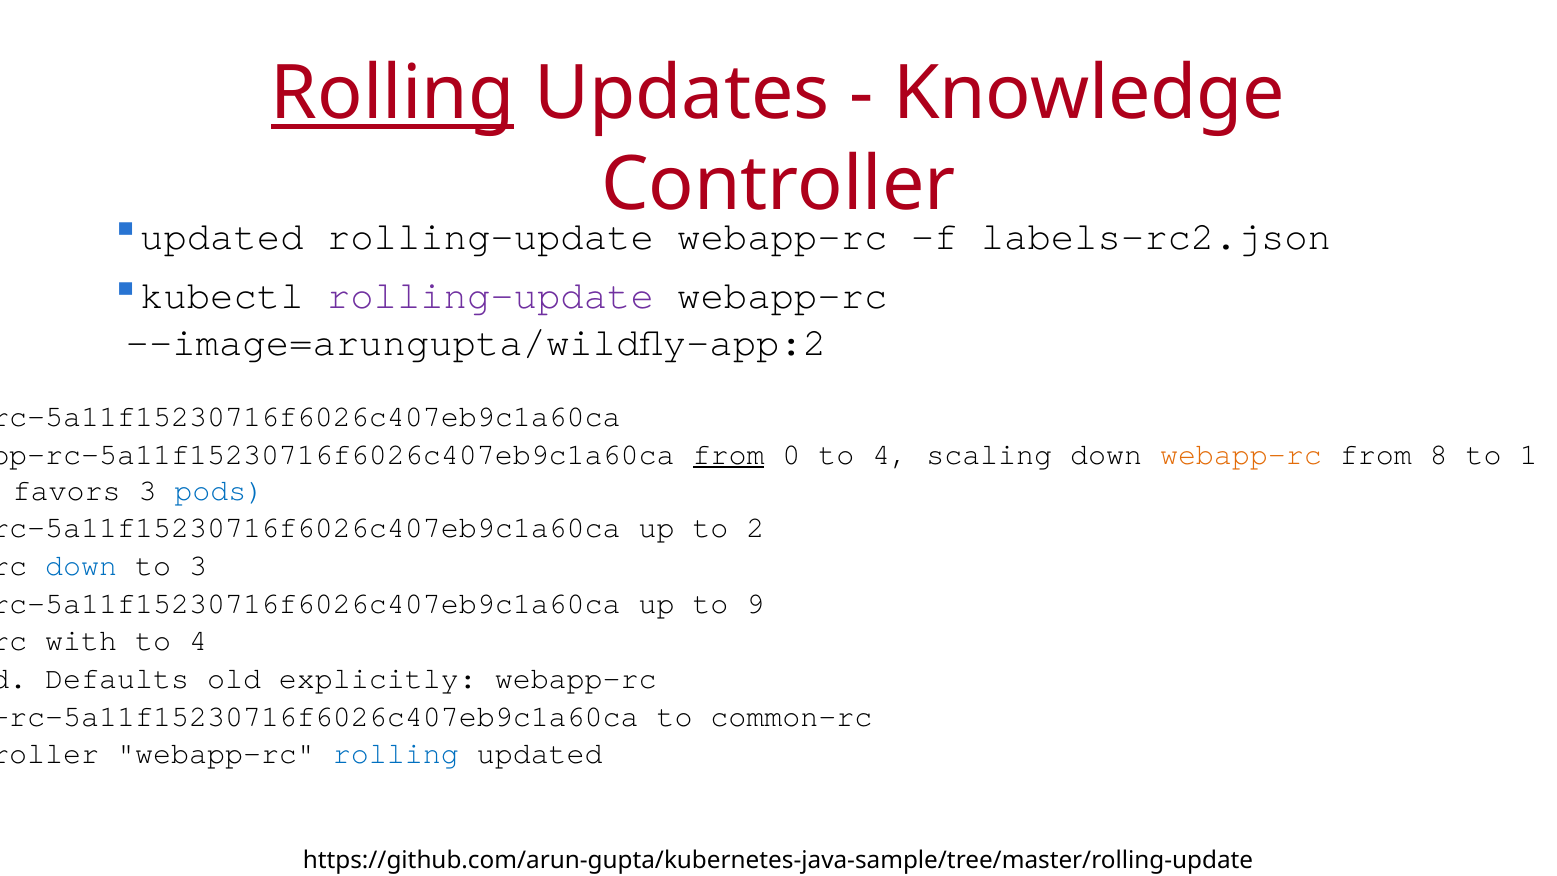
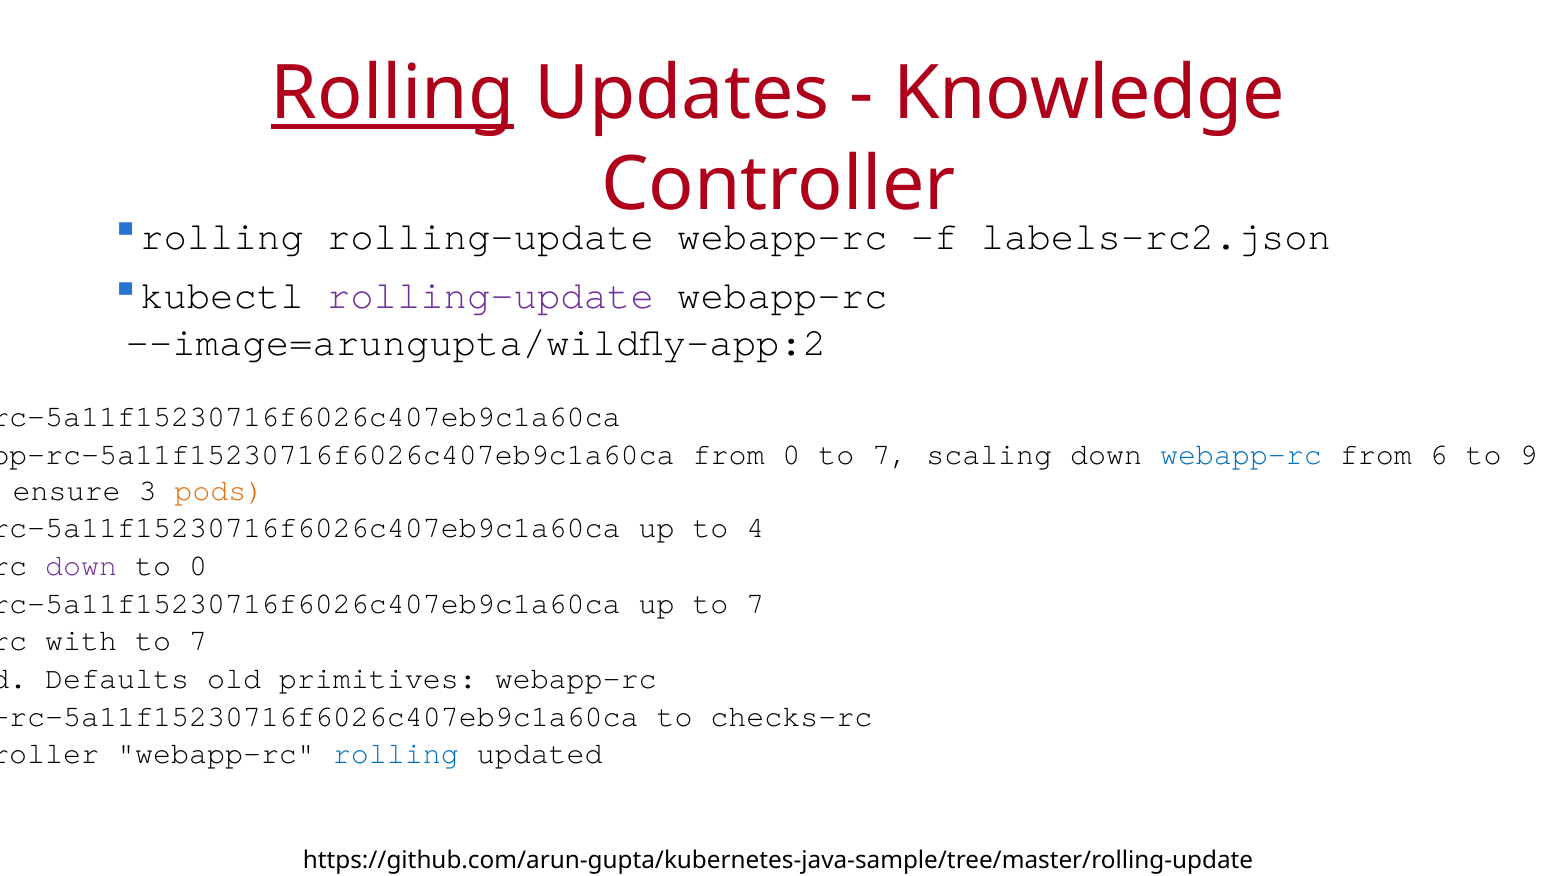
updated at (222, 236): updated -> rolling
from at (729, 454) underline: present -> none
0 to 4: 4 -> 7
webapp-rc at (1241, 454) colour: orange -> blue
8: 8 -> 6
1: 1 -> 9
favors: favors -> ensure
pods at (219, 490) colour: blue -> orange
to 2: 2 -> 4
down at (81, 565) colour: blue -> purple
to 3: 3 -> 0
up to 9: 9 -> 7
4 at (198, 641): 4 -> 7
explicitly: explicitly -> primitives
common-rc: common-rc -> checks-rc
